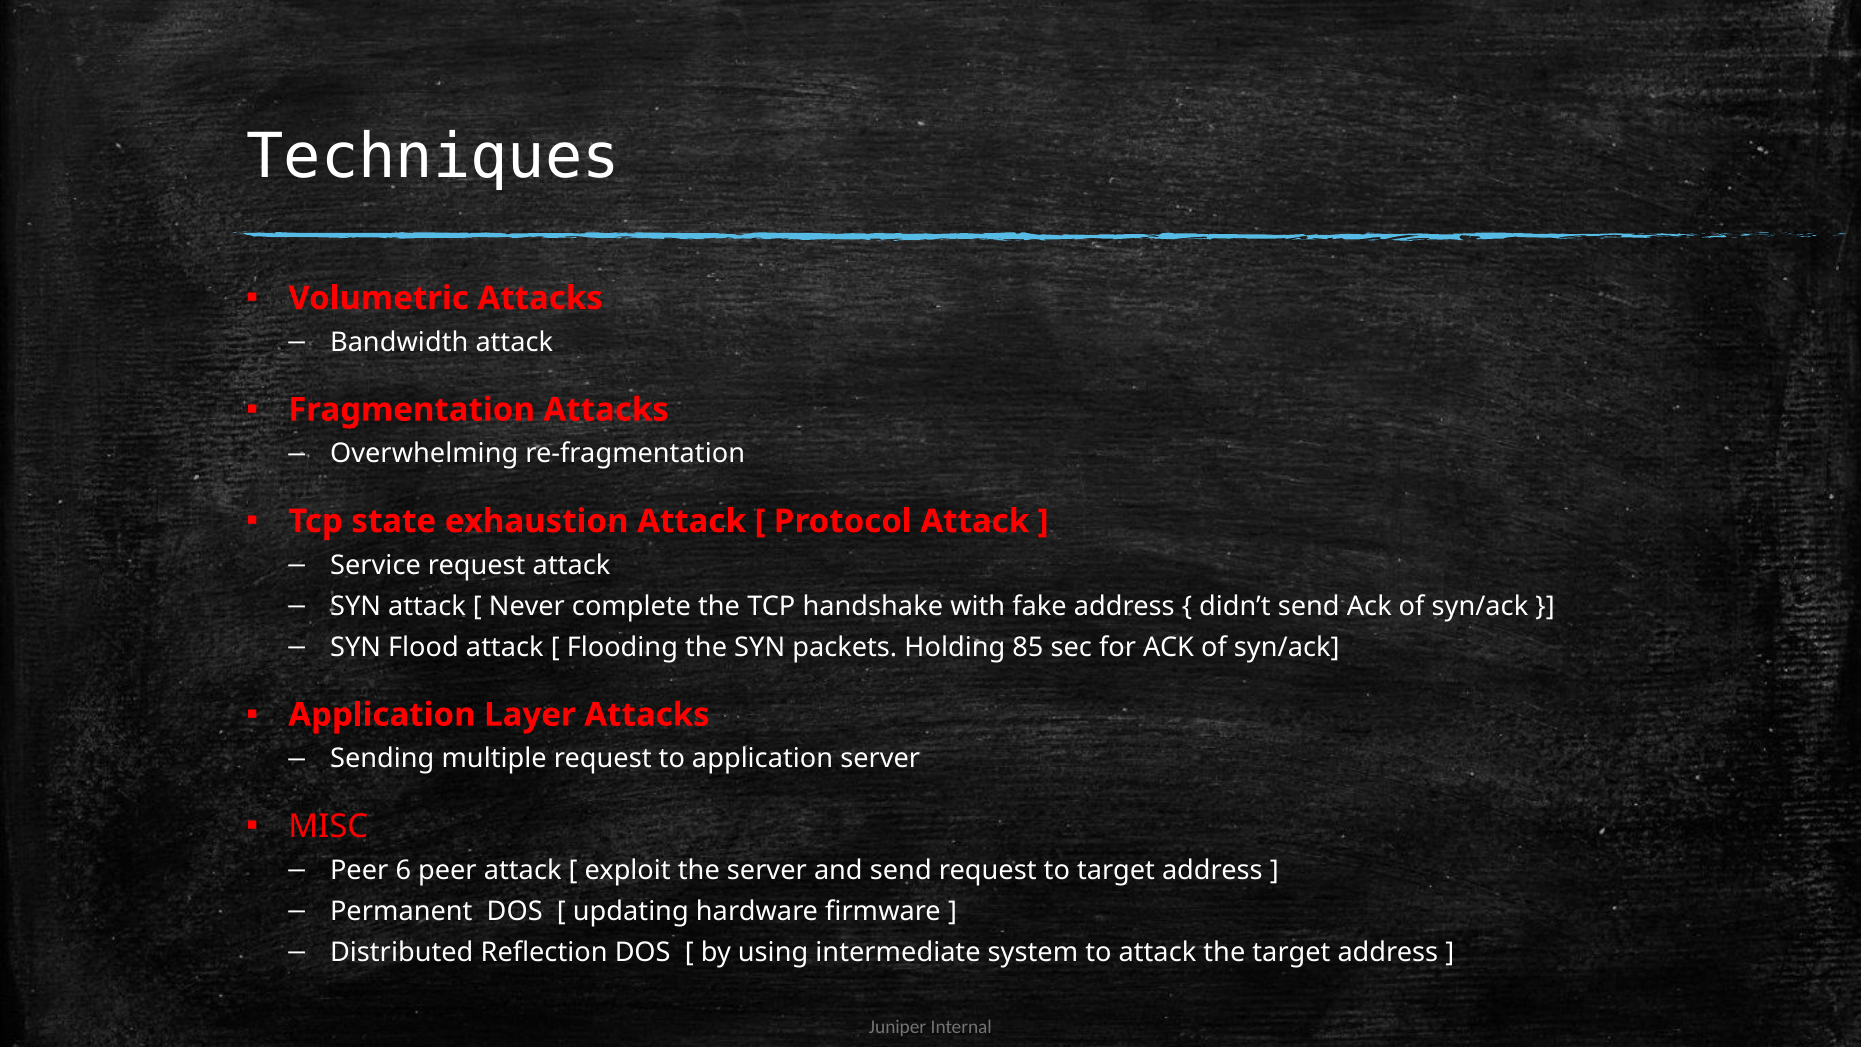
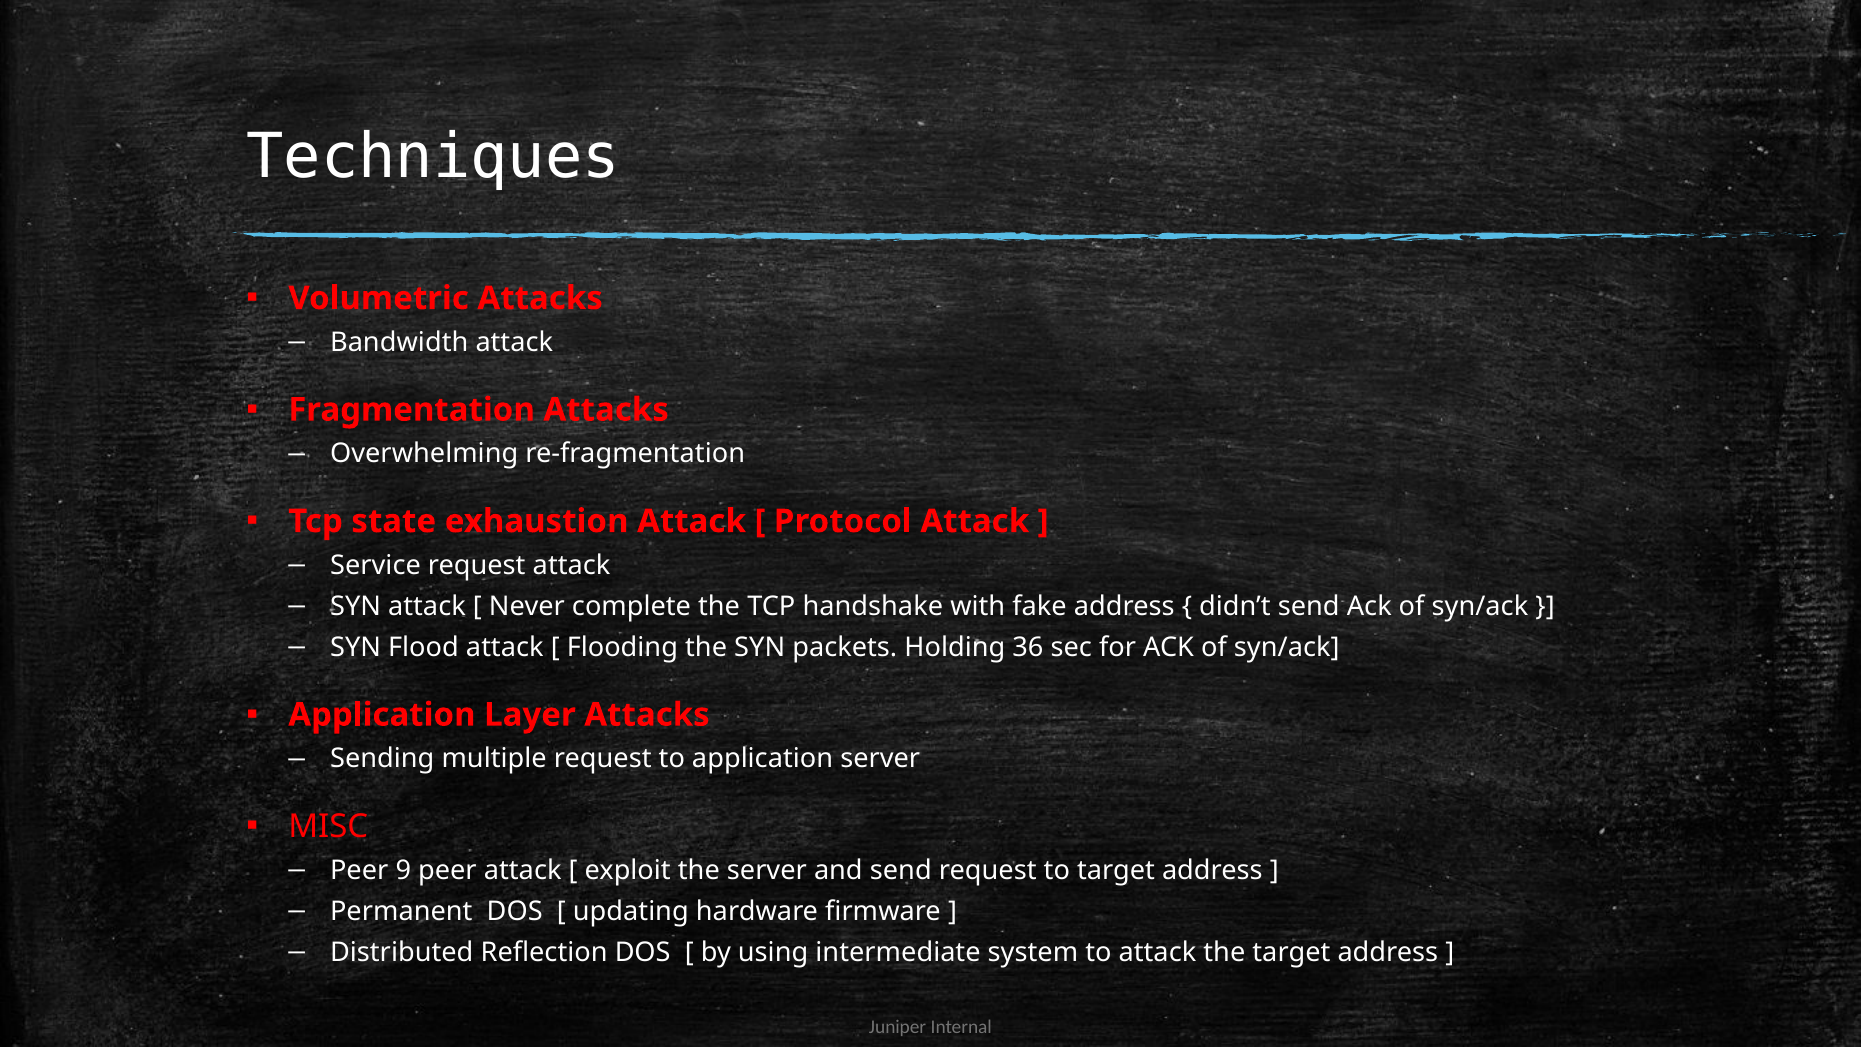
85: 85 -> 36
6: 6 -> 9
